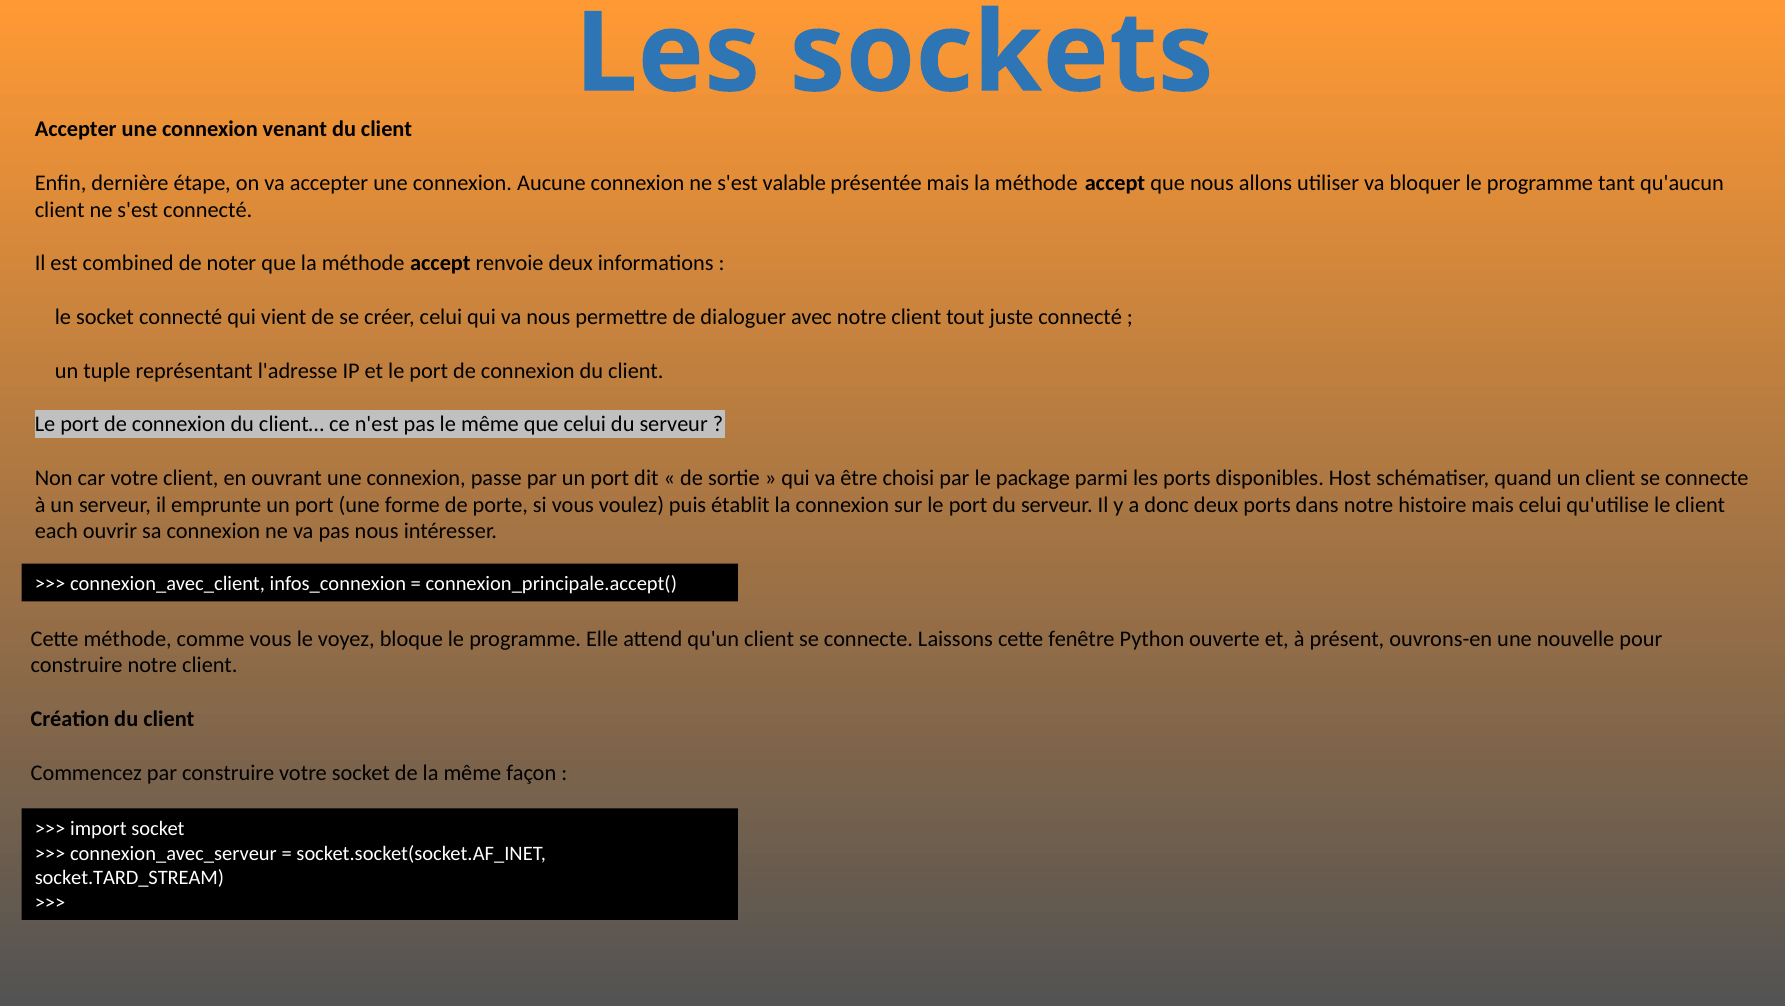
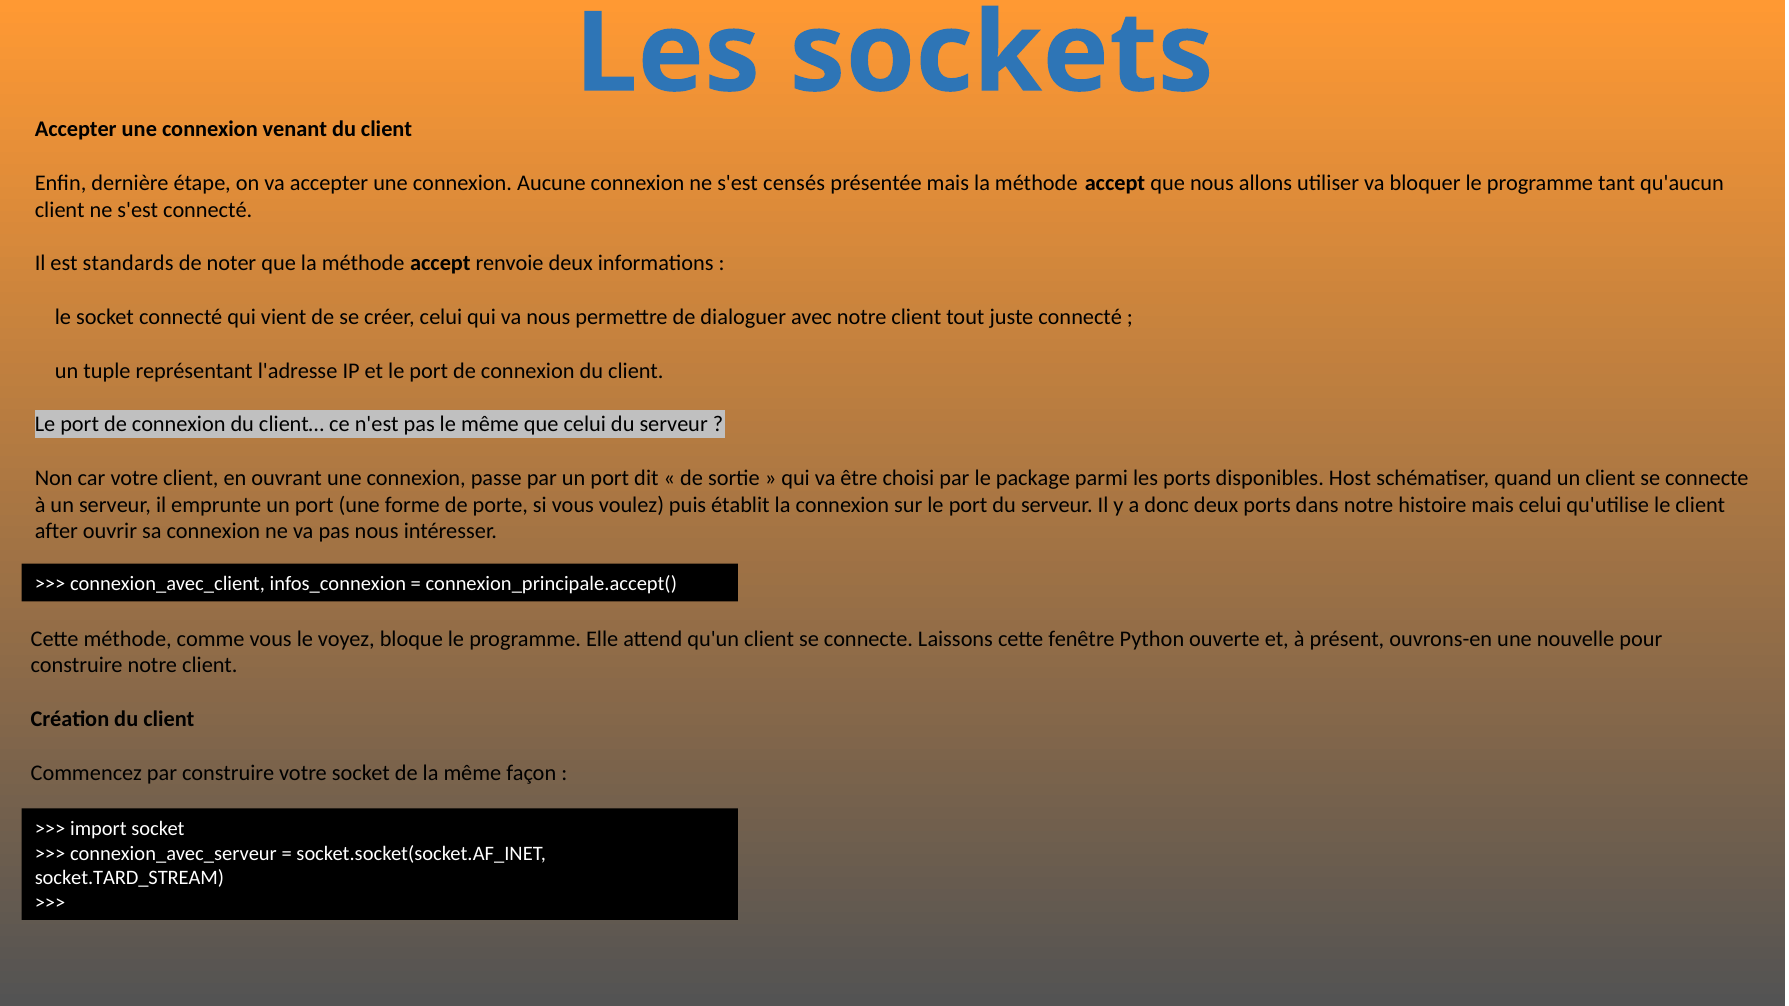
valable: valable -> censés
combined: combined -> standards
each: each -> after
